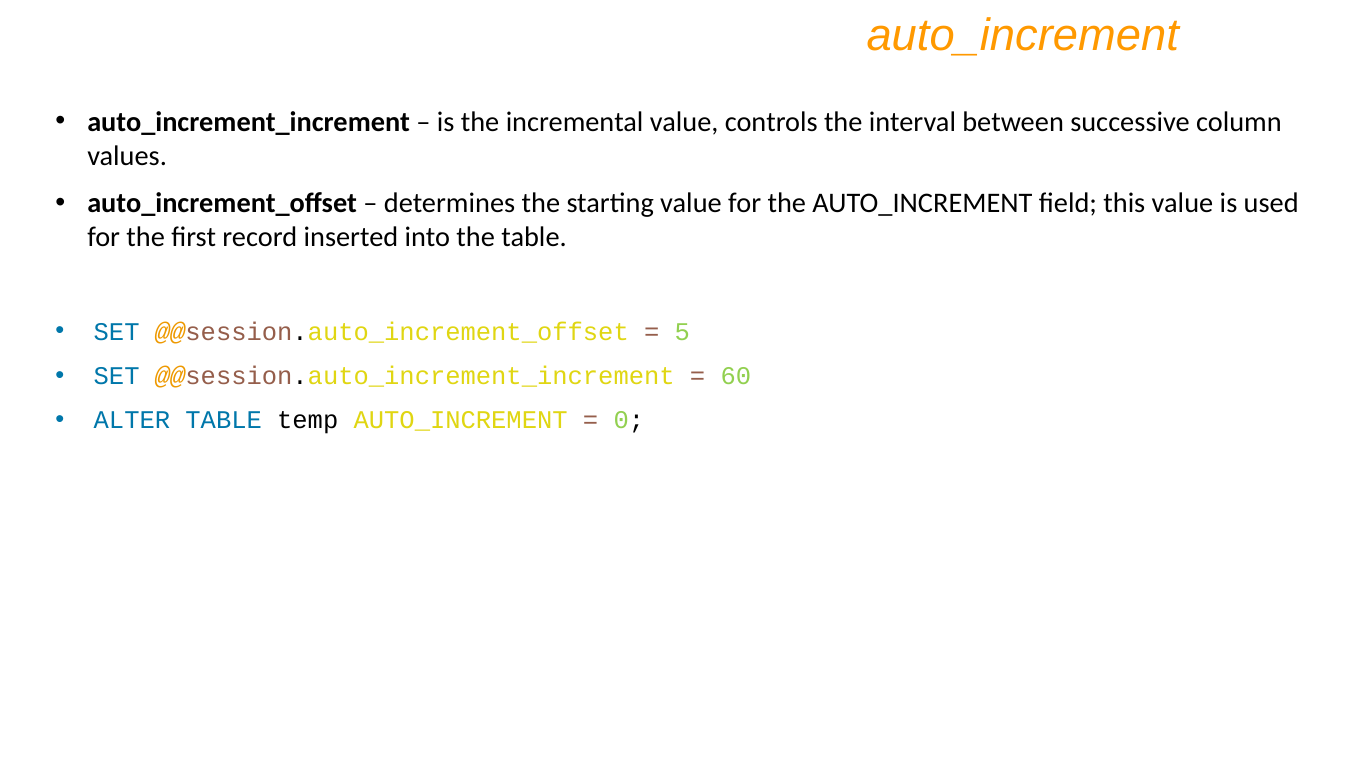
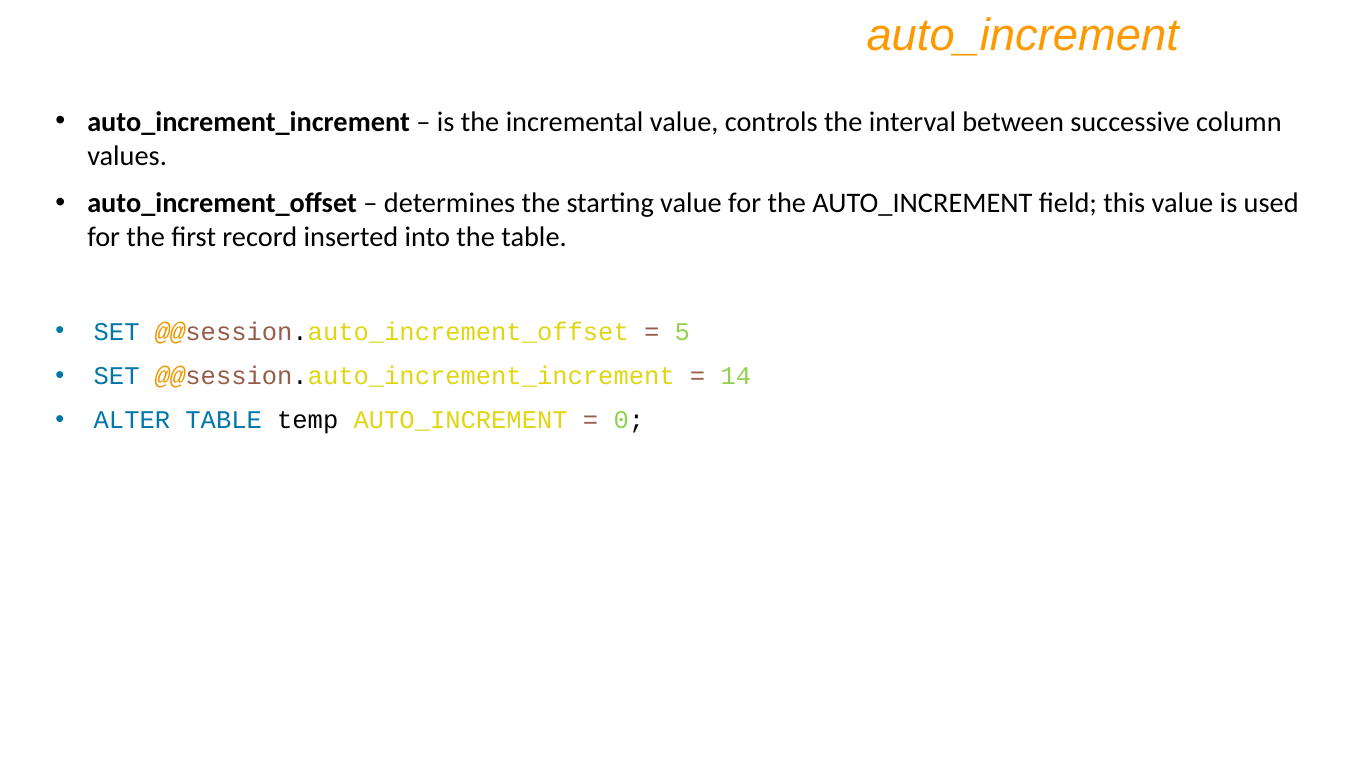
60: 60 -> 14
